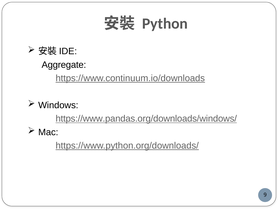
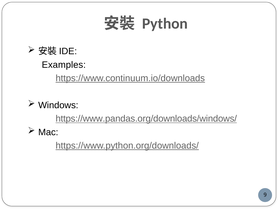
Aggregate: Aggregate -> Examples
